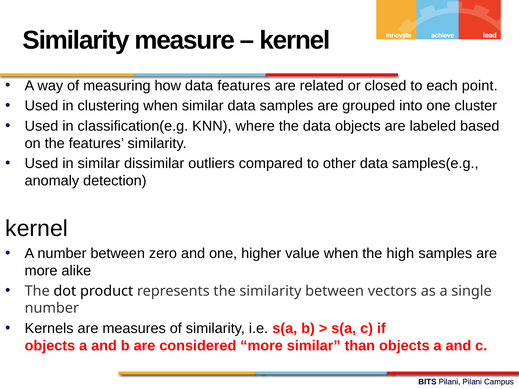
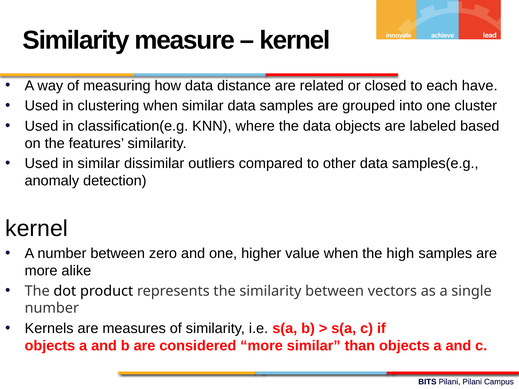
data features: features -> distance
point: point -> have
